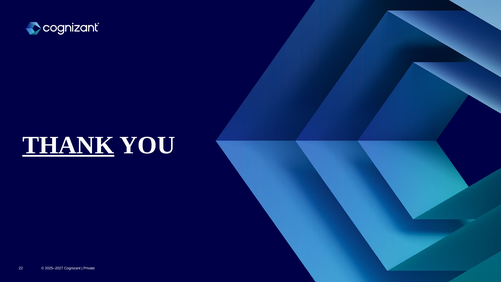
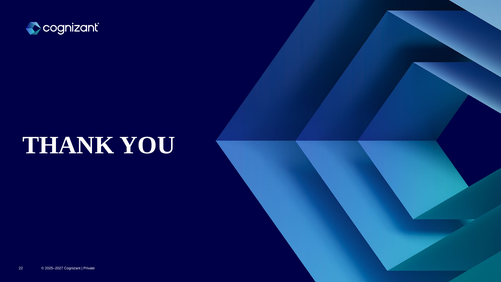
THANK underline: present -> none
